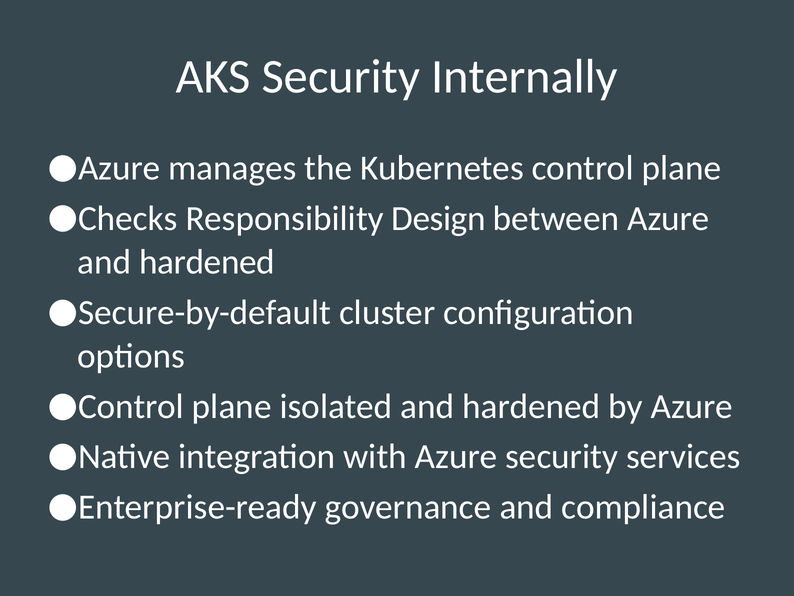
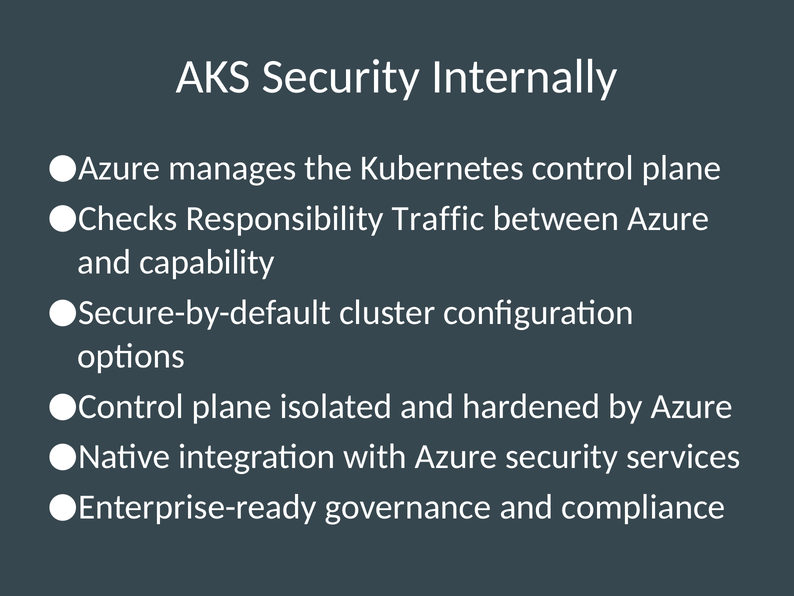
Design: Design -> Traffic
hardened at (207, 262): hardened -> capability
